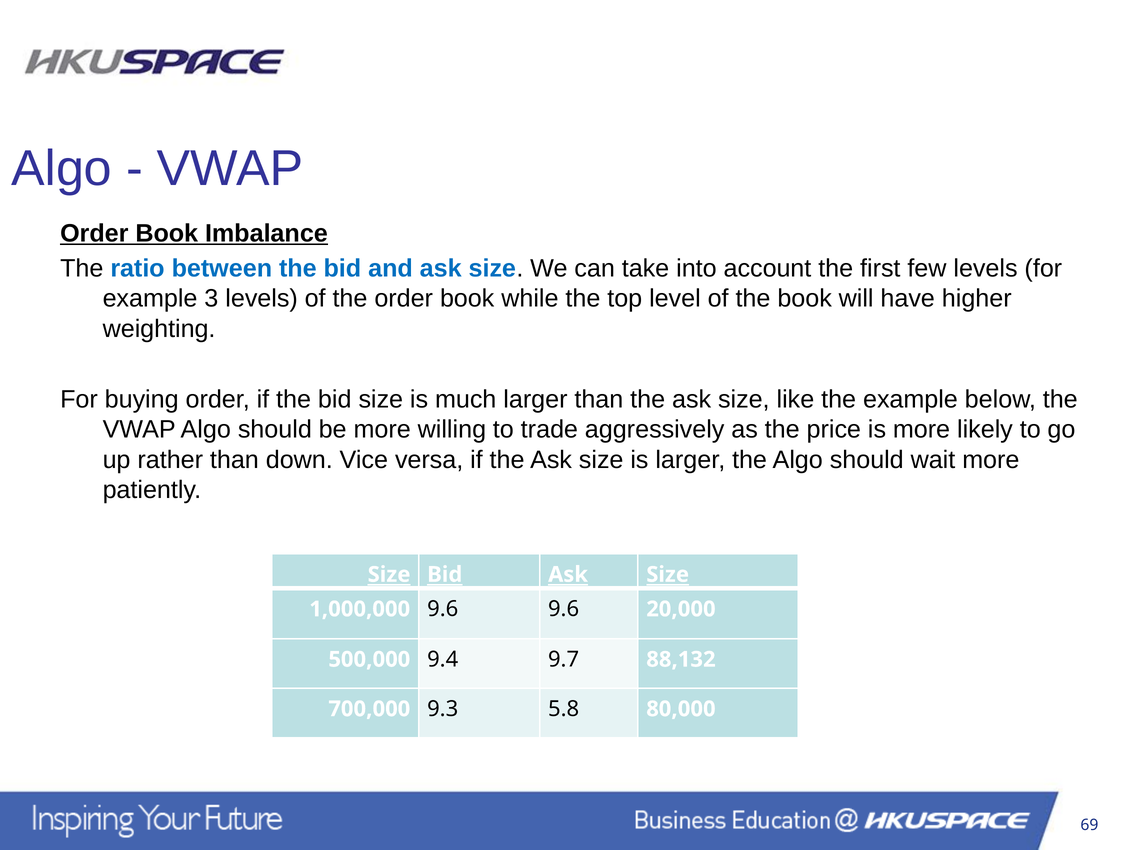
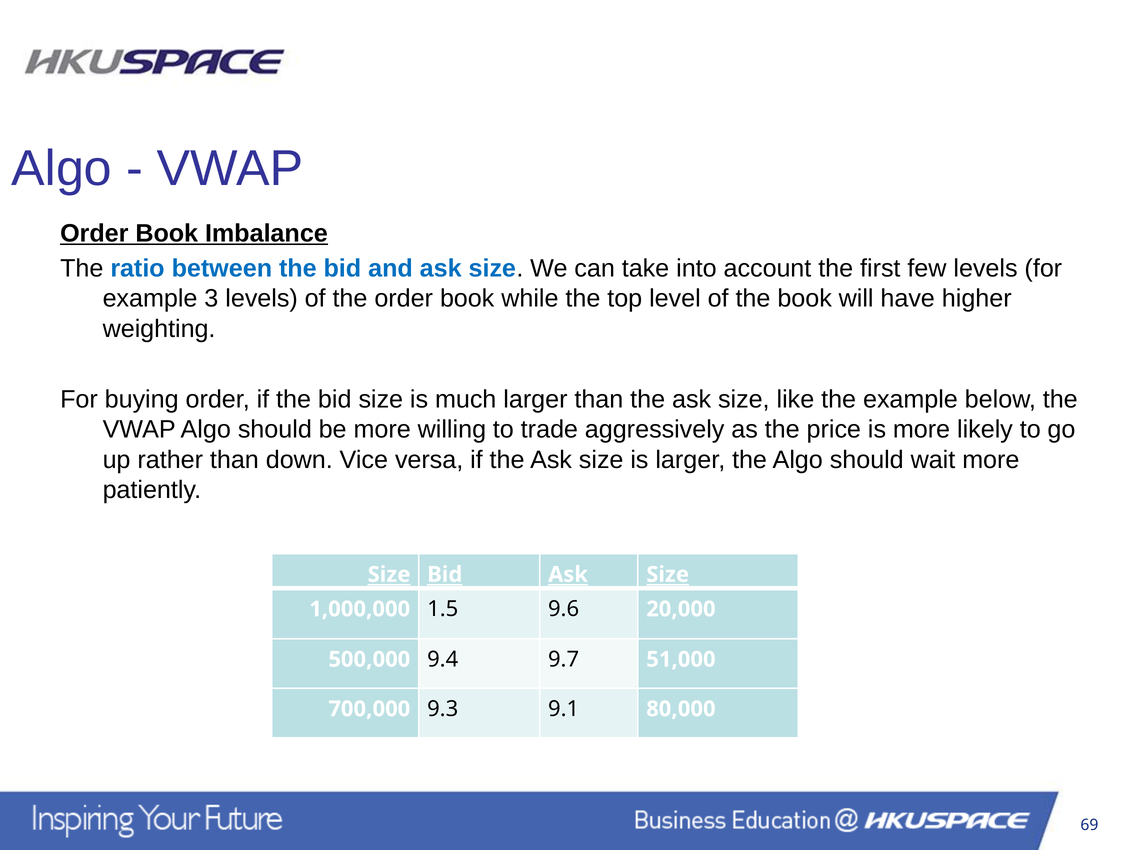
1,000,000 9.6: 9.6 -> 1.5
88,132: 88,132 -> 51,000
5.8: 5.8 -> 9.1
